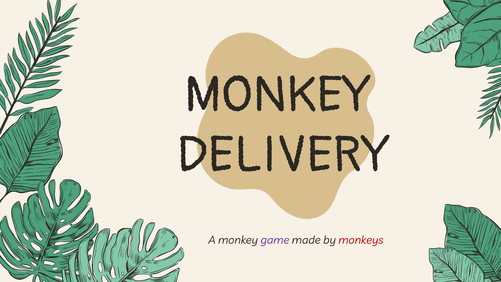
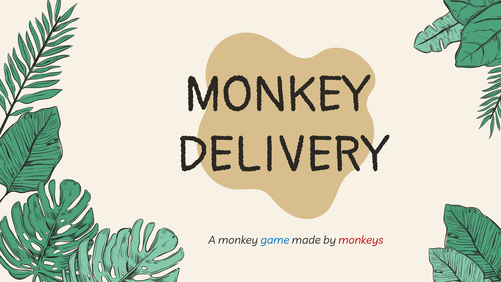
game colour: purple -> blue
